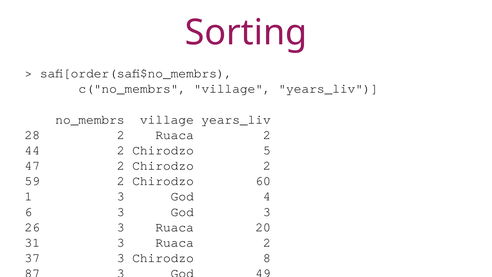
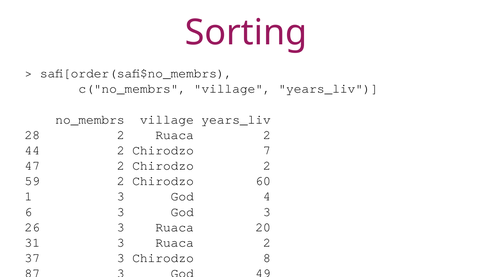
5: 5 -> 7
